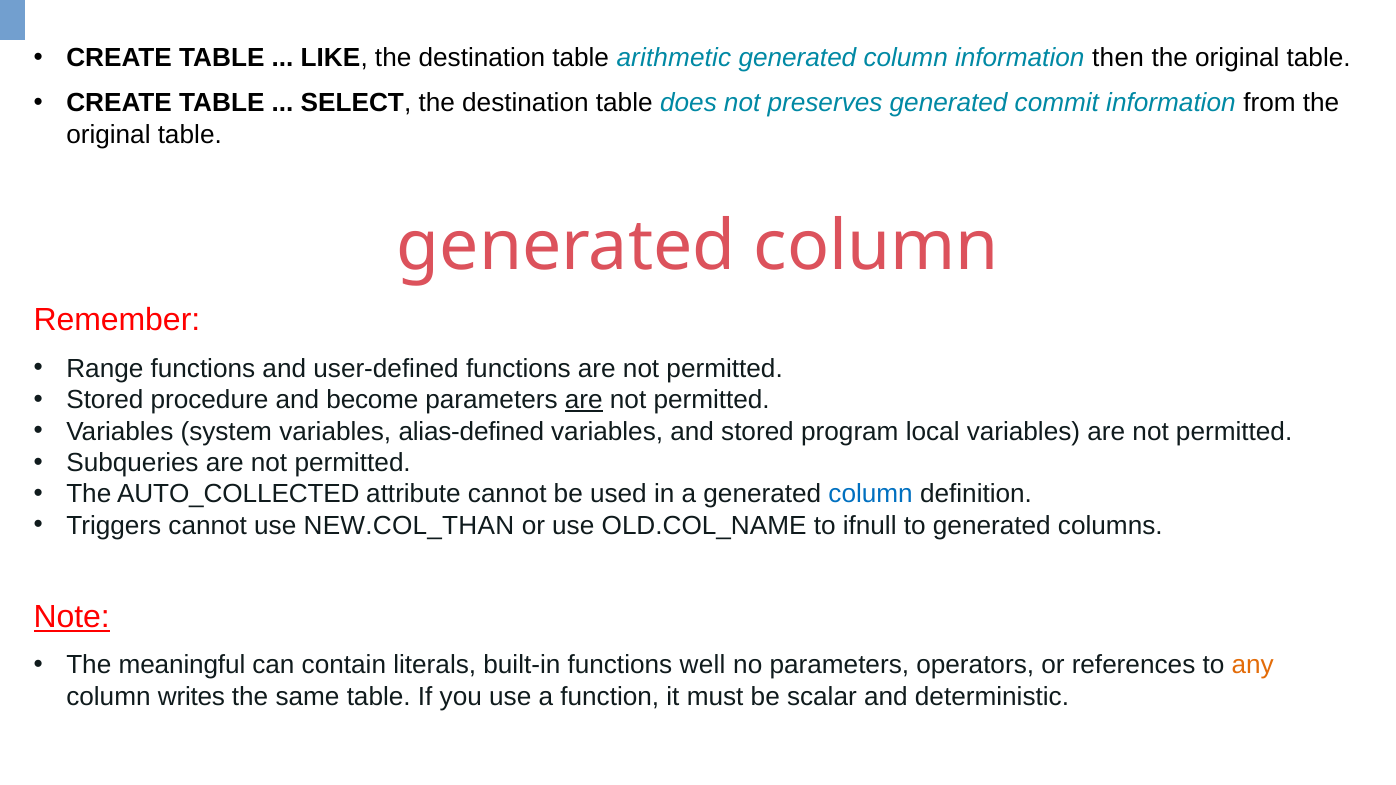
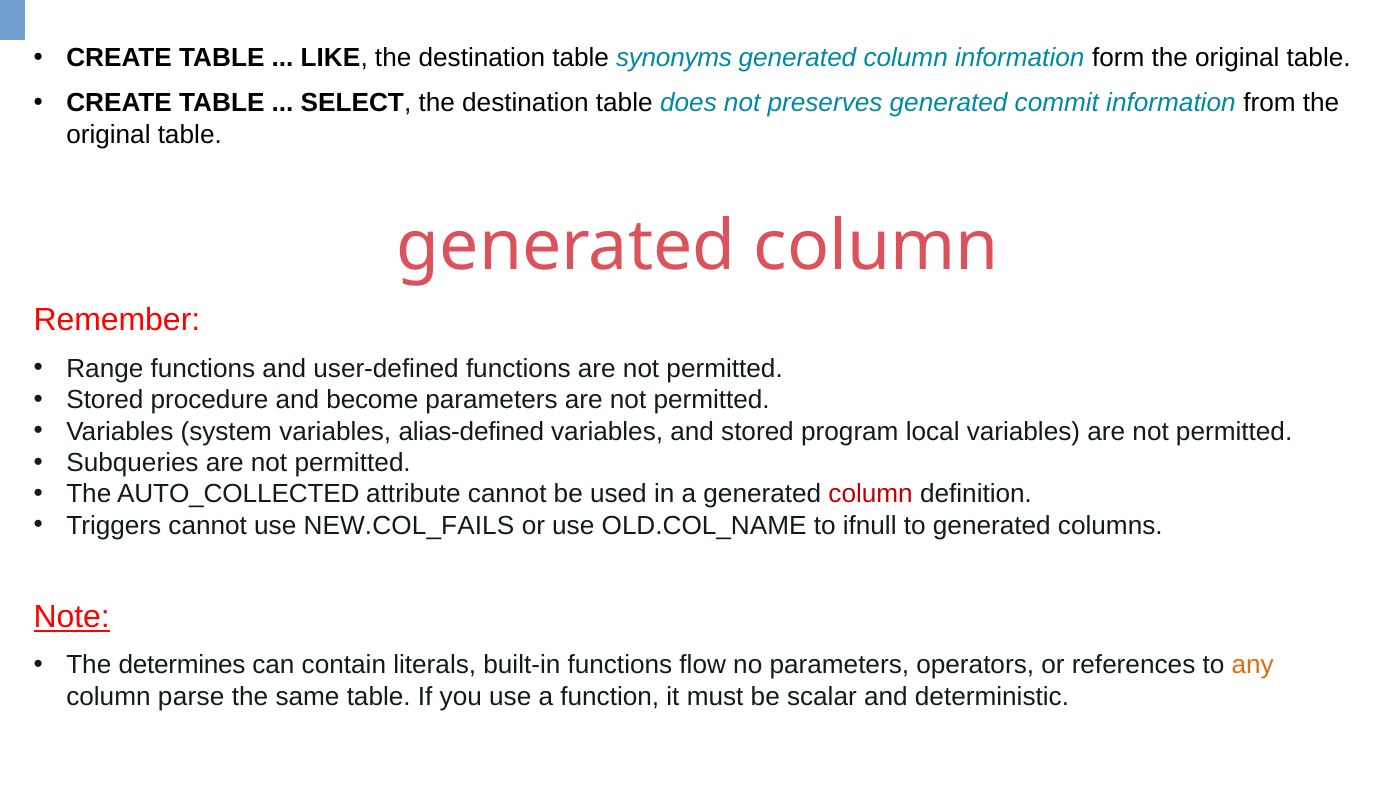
arithmetic: arithmetic -> synonyms
then: then -> form
are at (584, 400) underline: present -> none
column at (871, 494) colour: blue -> red
NEW.COL_THAN: NEW.COL_THAN -> NEW.COL_FAILS
meaningful: meaningful -> determines
well: well -> flow
writes: writes -> parse
